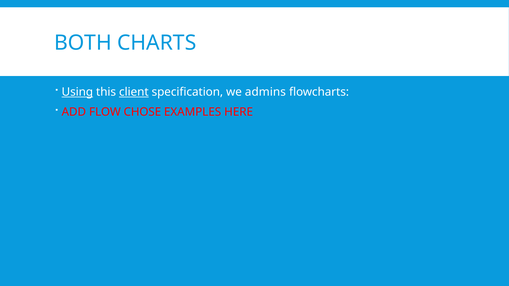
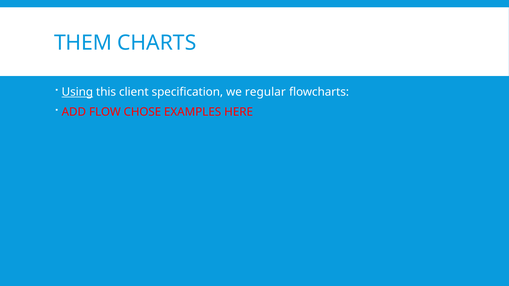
BOTH: BOTH -> THEM
client underline: present -> none
admins: admins -> regular
